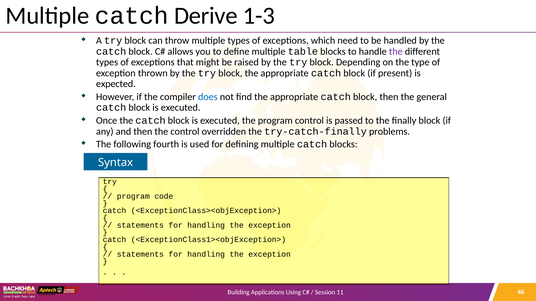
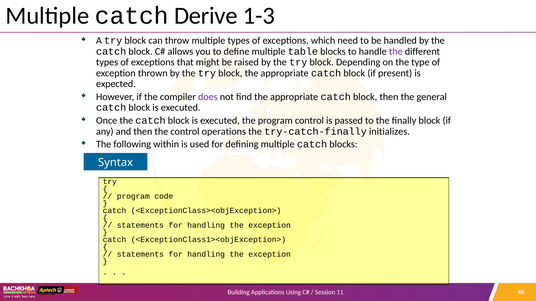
does colour: blue -> purple
overridden: overridden -> operations
problems: problems -> initializes
fourth: fourth -> within
